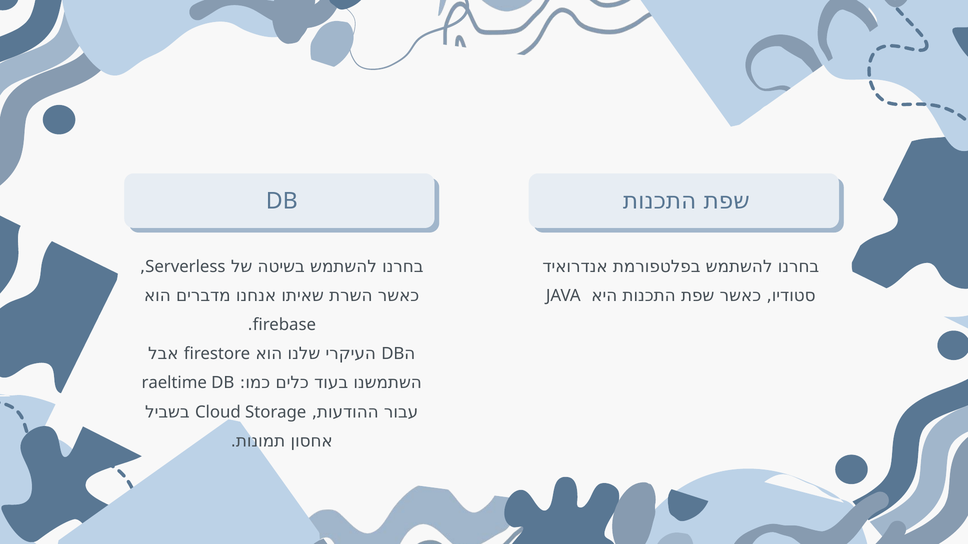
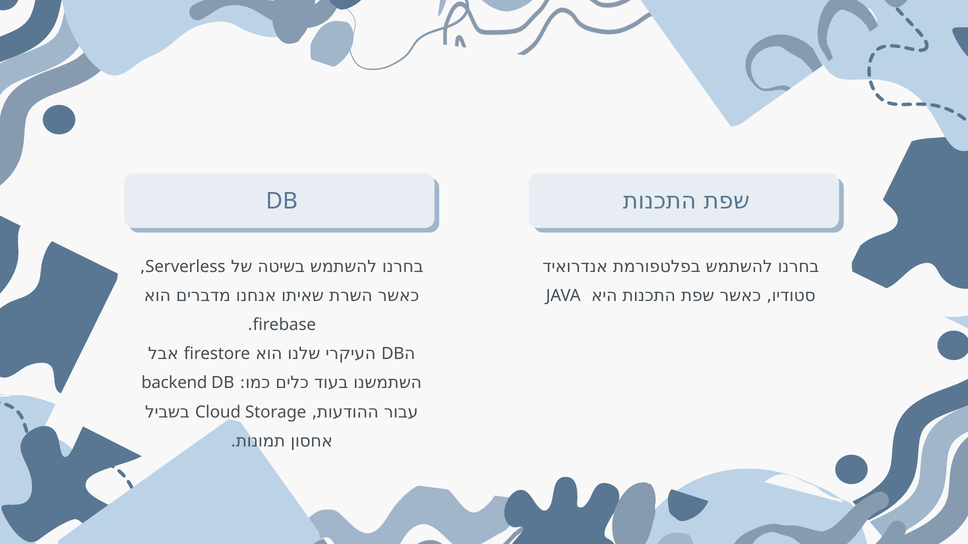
raeltime: raeltime -> backend
